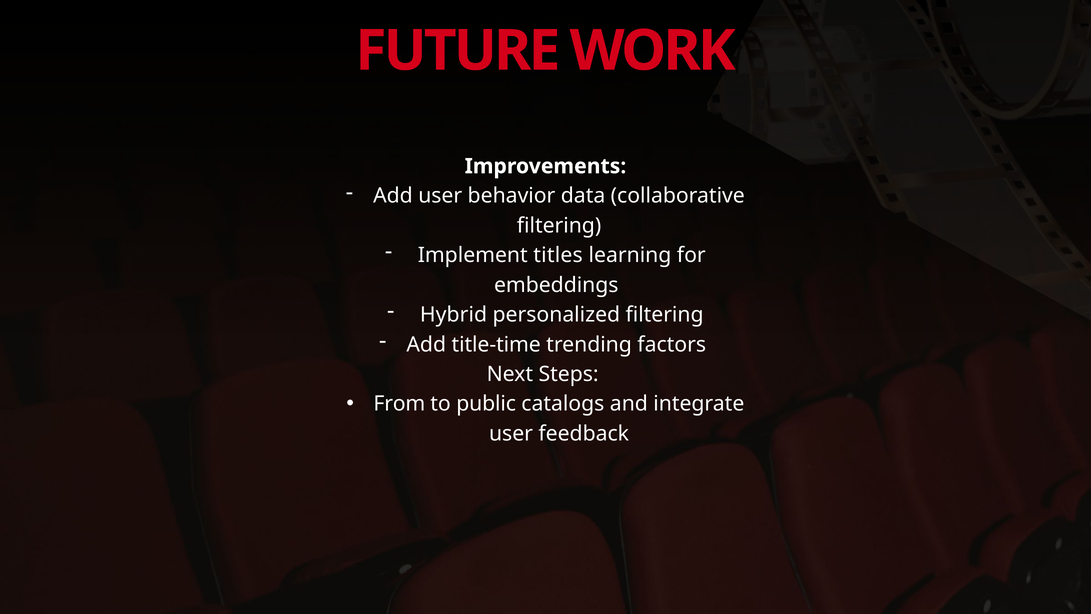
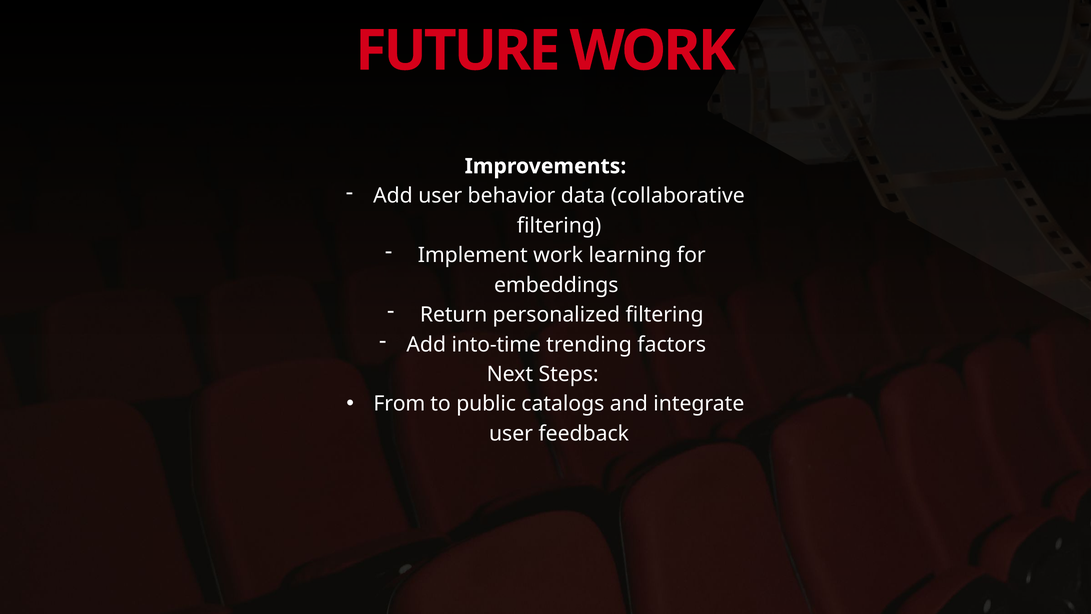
Implement titles: titles -> work
Hybrid: Hybrid -> Return
title-time: title-time -> into-time
